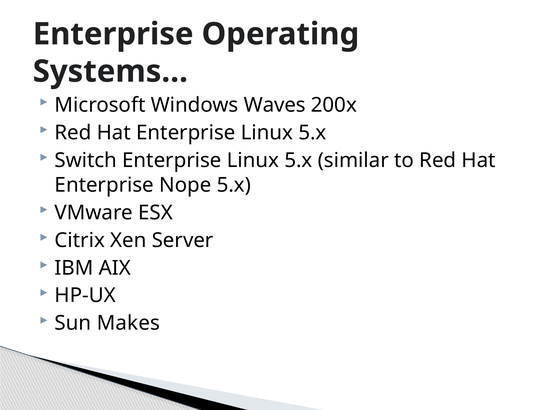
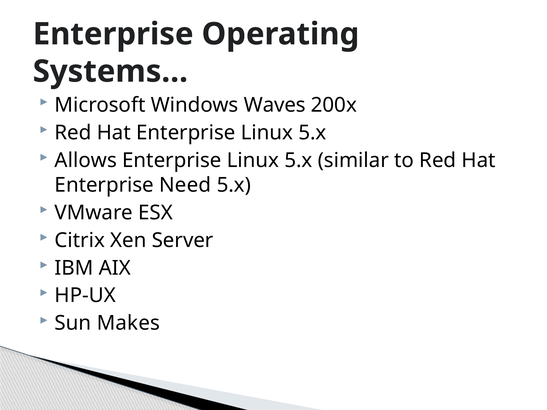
Switch: Switch -> Allows
Nope: Nope -> Need
